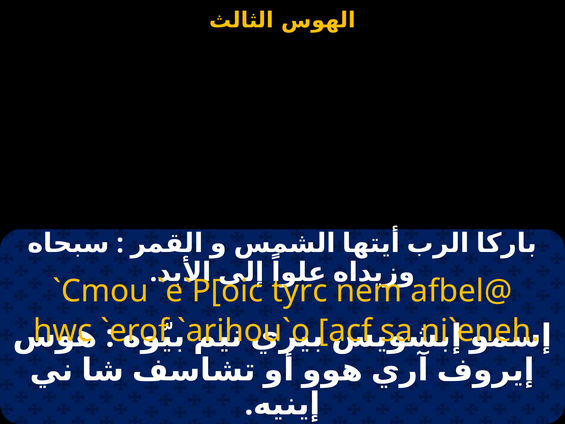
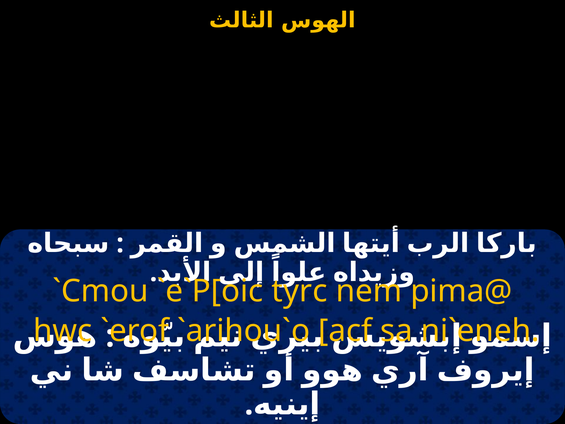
afbel@: afbel@ -> pima@
